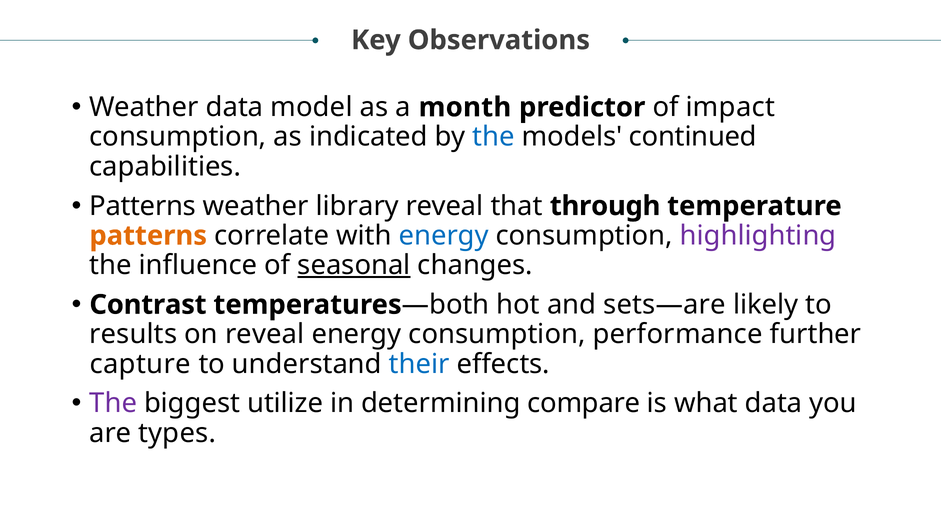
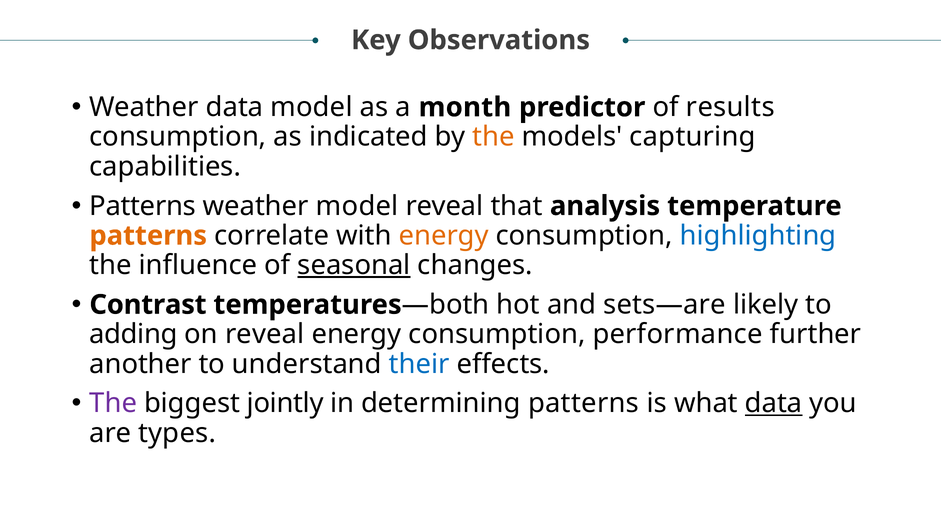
impact: impact -> results
the at (493, 137) colour: blue -> orange
continued: continued -> capturing
weather library: library -> model
through: through -> analysis
energy at (444, 235) colour: blue -> orange
highlighting colour: purple -> blue
results: results -> adding
capture: capture -> another
utilize: utilize -> jointly
determining compare: compare -> patterns
data at (774, 403) underline: none -> present
